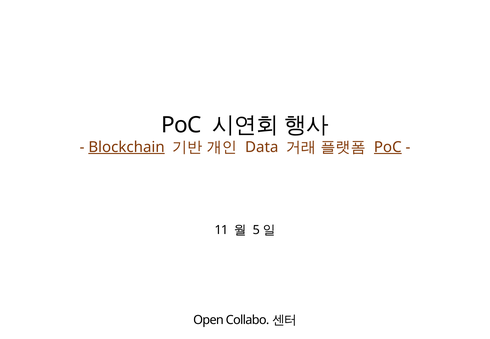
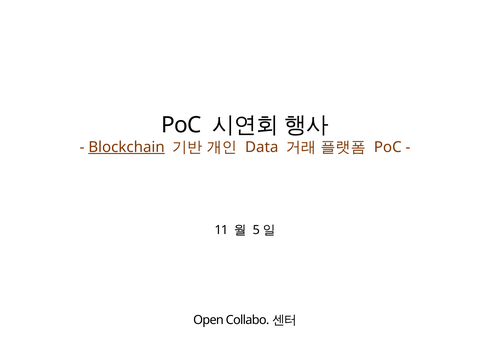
PoC at (388, 147) underline: present -> none
